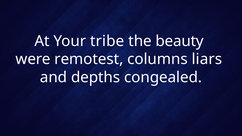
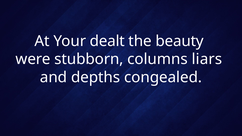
tribe: tribe -> dealt
remotest: remotest -> stubborn
